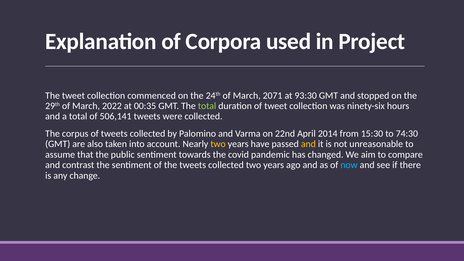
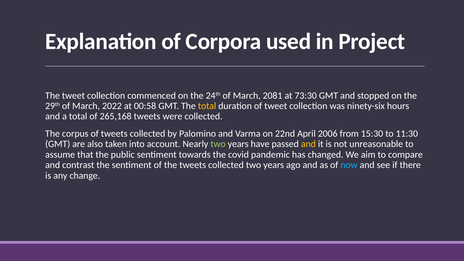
2071: 2071 -> 2081
93:30: 93:30 -> 73:30
00:35: 00:35 -> 00:58
total at (207, 106) colour: light green -> yellow
506,141: 506,141 -> 265,168
2014: 2014 -> 2006
74:30: 74:30 -> 11:30
two at (218, 144) colour: yellow -> light green
